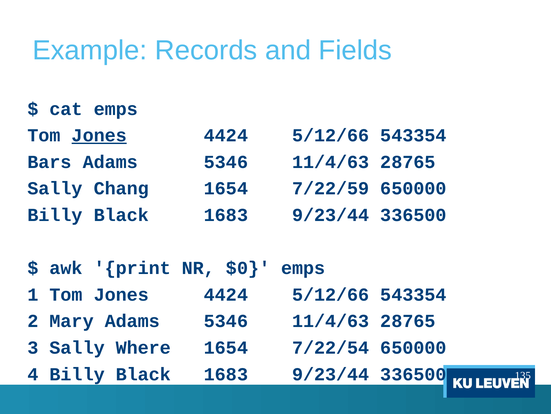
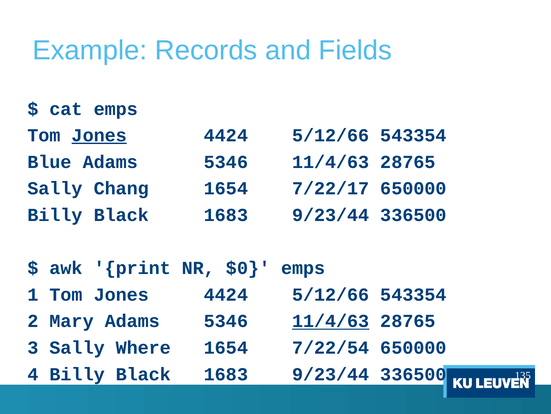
Bars: Bars -> Blue
7/22/59: 7/22/59 -> 7/22/17
11/4/63 at (331, 321) underline: none -> present
